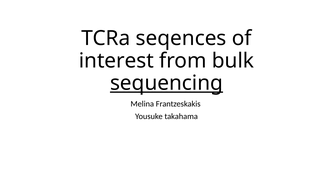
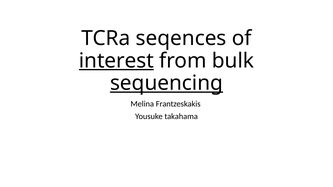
interest underline: none -> present
